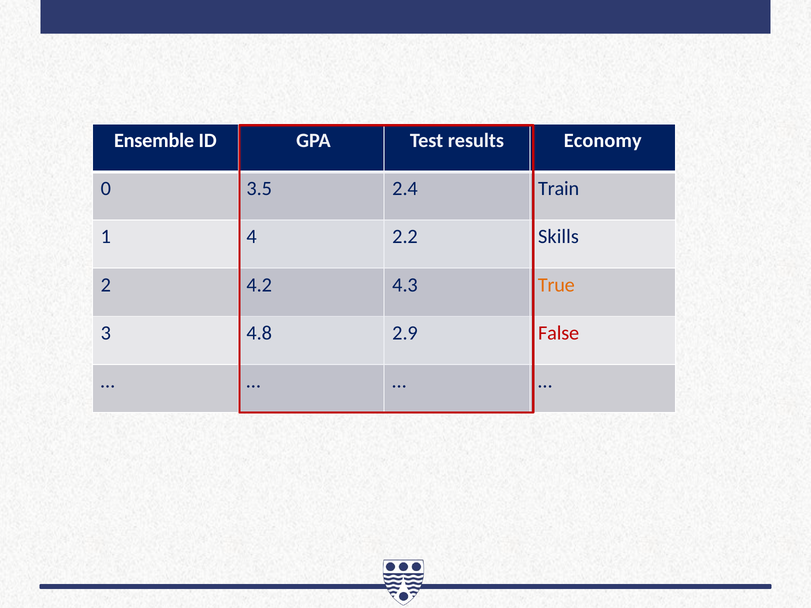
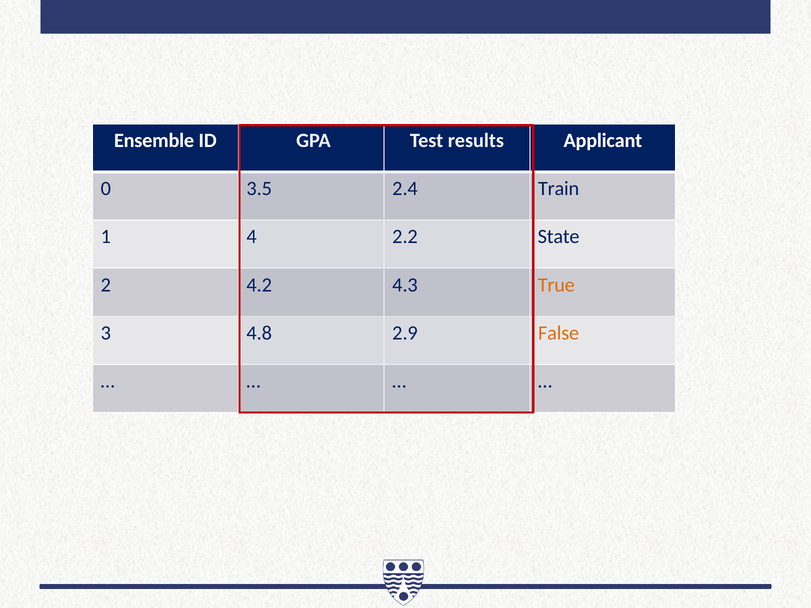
Economy: Economy -> Applicant
Skills: Skills -> State
False colour: red -> orange
